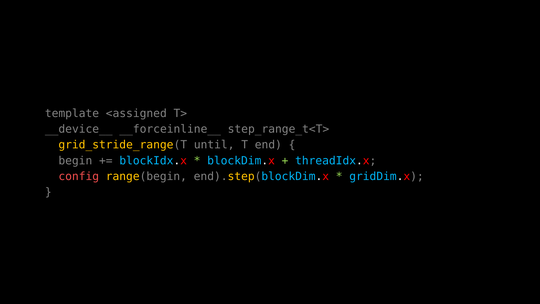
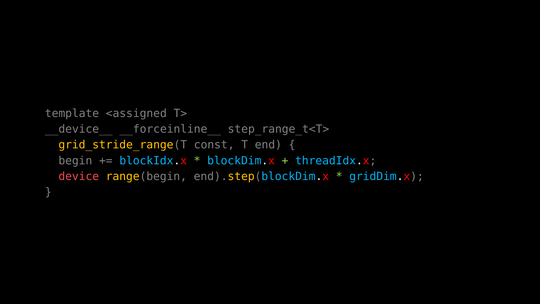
until: until -> const
config: config -> device
